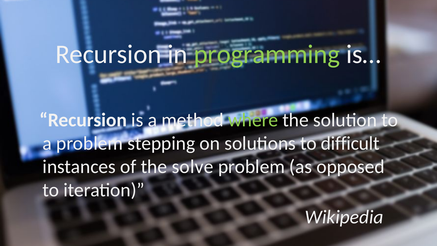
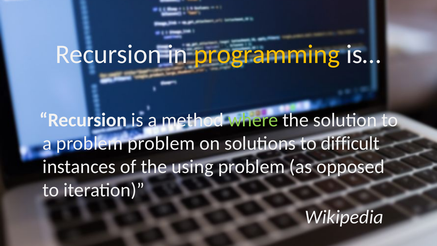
programming colour: light green -> yellow
problem stepping: stepping -> problem
solve: solve -> using
